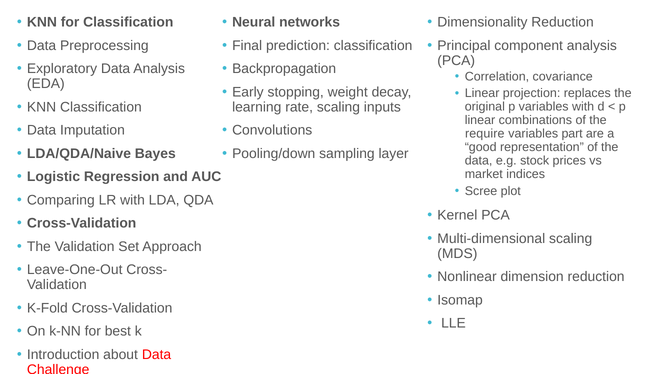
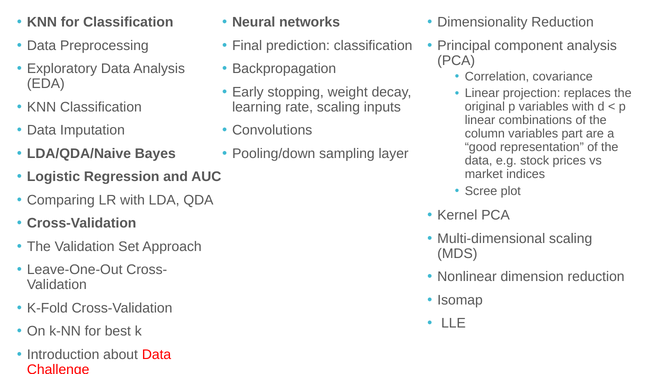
require: require -> column
